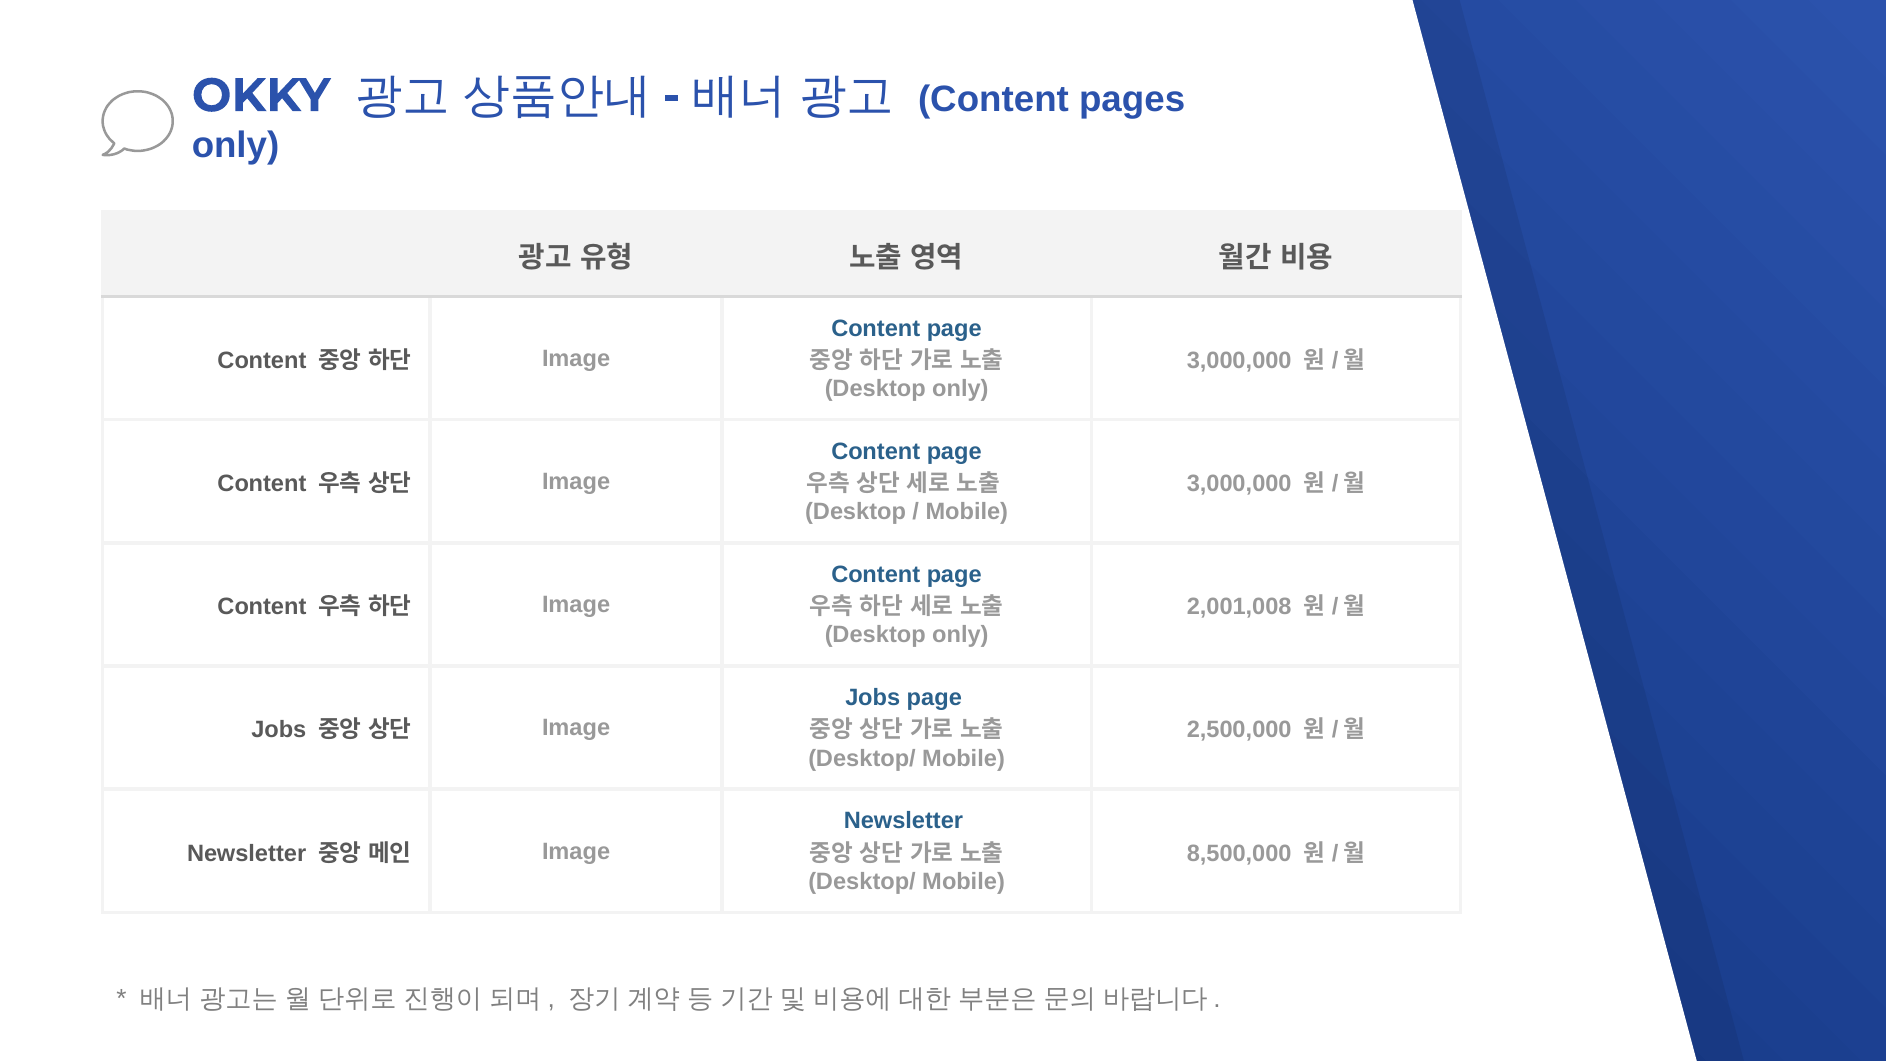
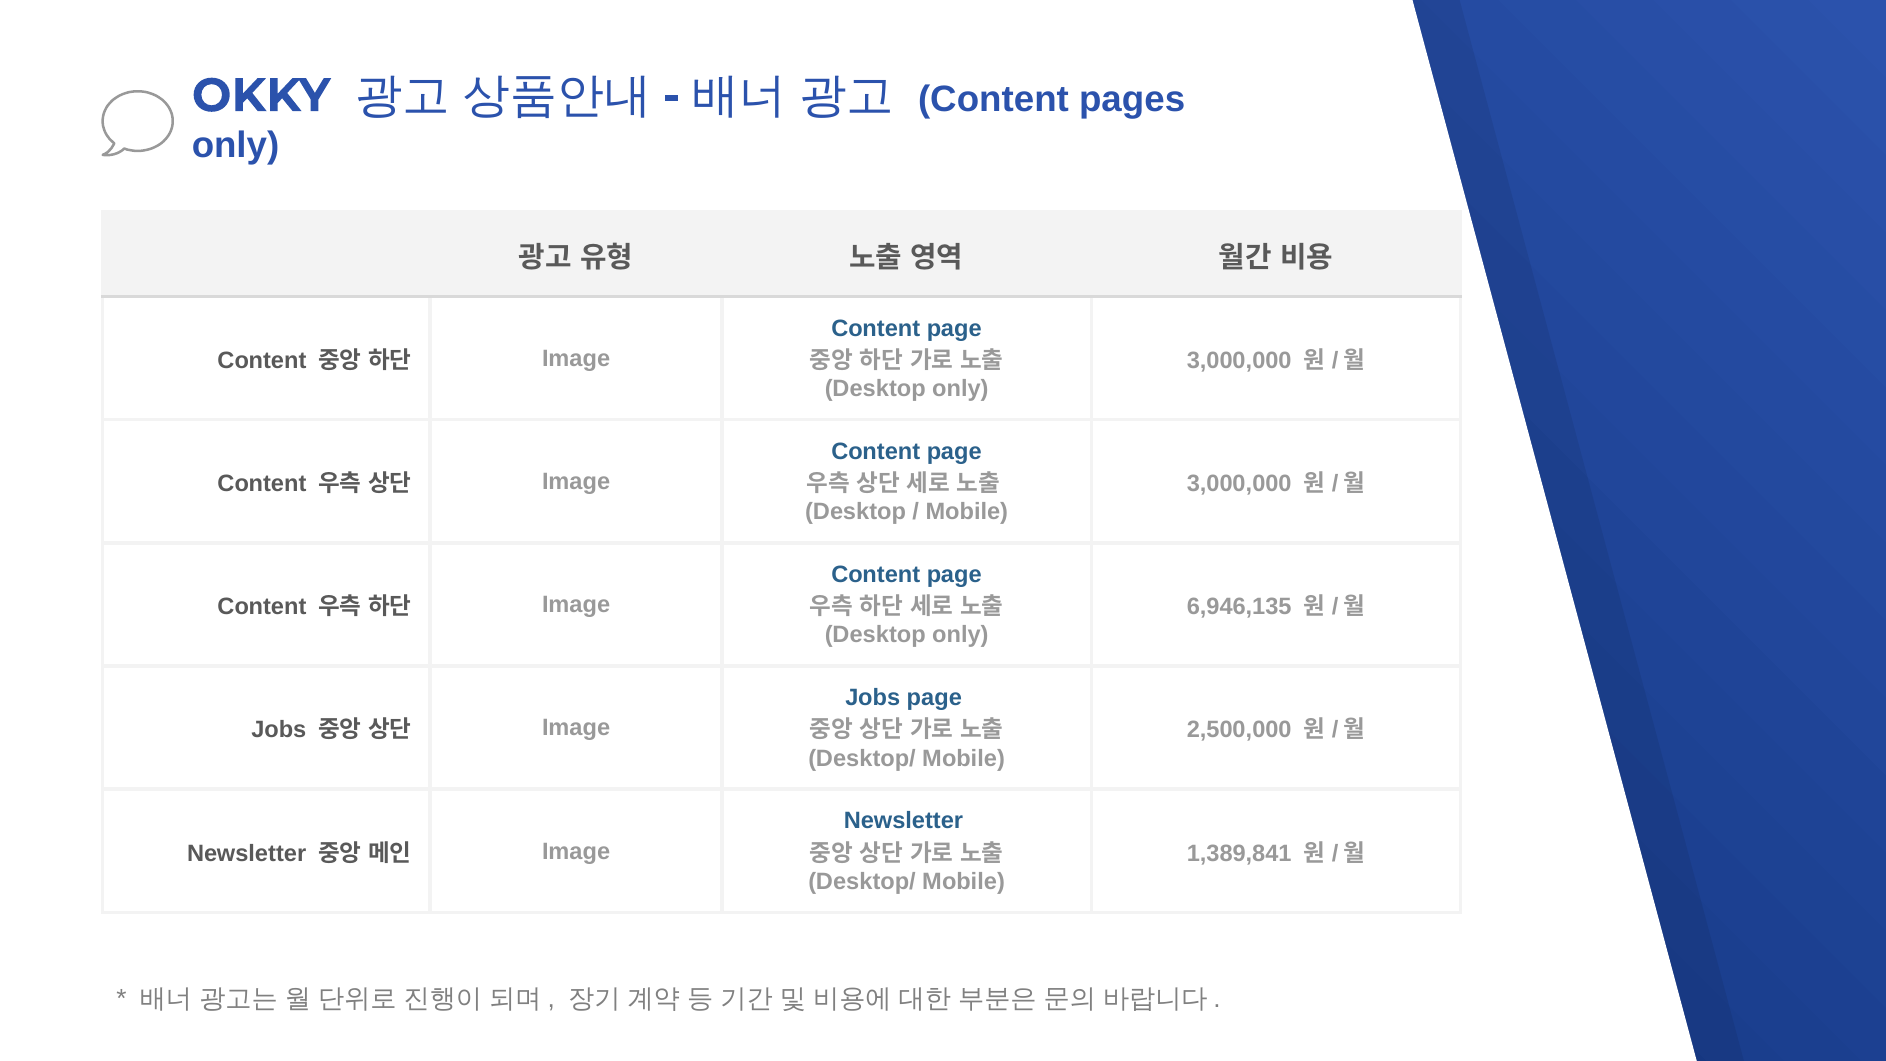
2,001,008: 2,001,008 -> 6,946,135
8,500,000: 8,500,000 -> 1,389,841
